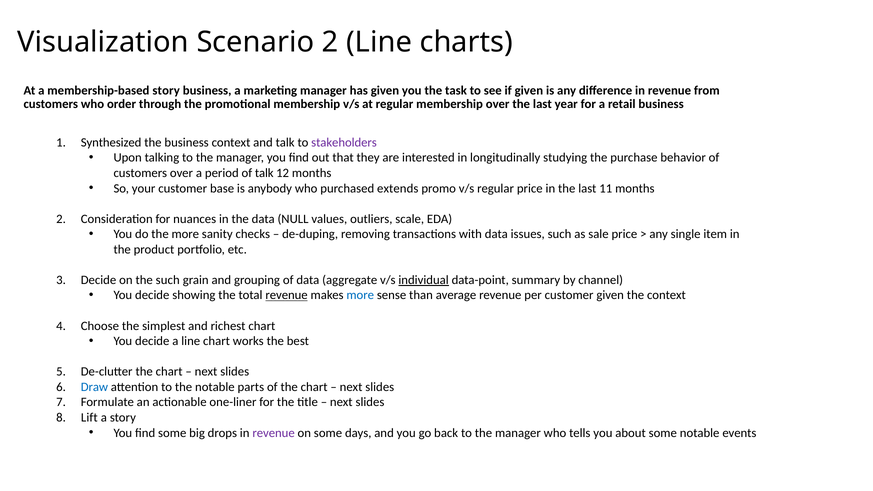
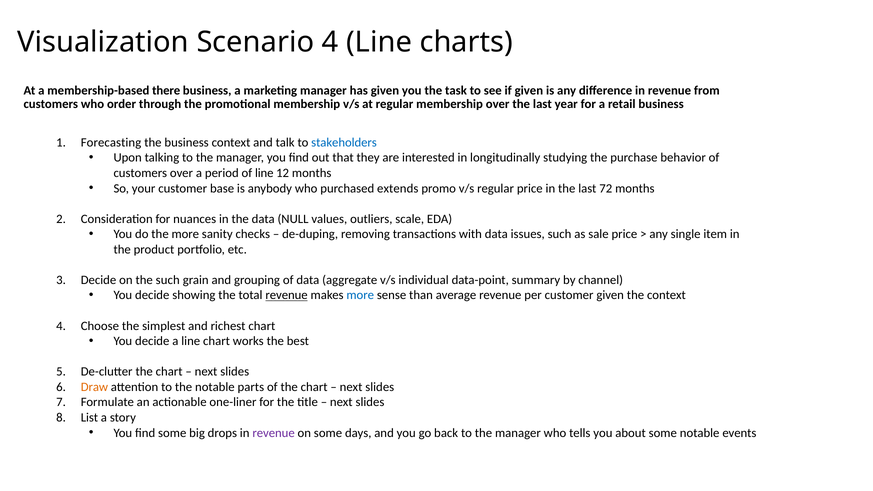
Scenario 2: 2 -> 4
membership-based story: story -> there
Synthesized: Synthesized -> Forecasting
stakeholders colour: purple -> blue
of talk: talk -> line
11: 11 -> 72
individual underline: present -> none
Draw colour: blue -> orange
Lift: Lift -> List
